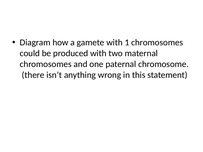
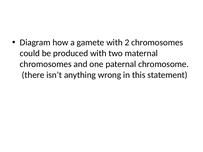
1: 1 -> 2
